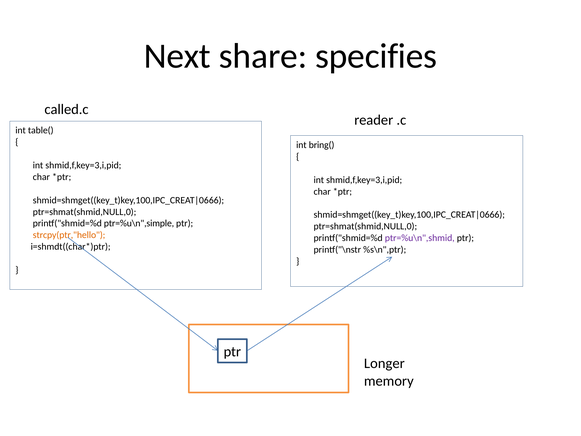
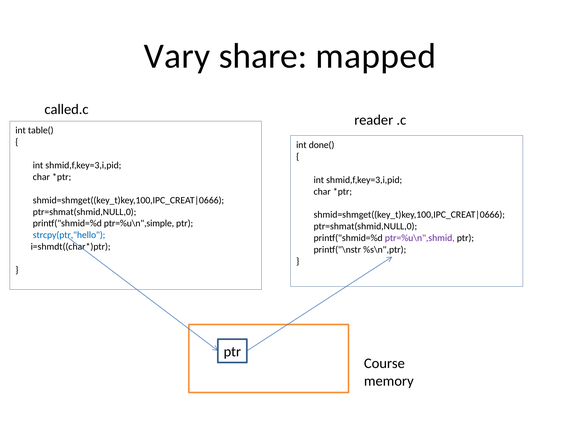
Next: Next -> Vary
specifies: specifies -> mapped
bring(: bring( -> done(
strcpy(ptr,"hello colour: orange -> blue
Longer: Longer -> Course
